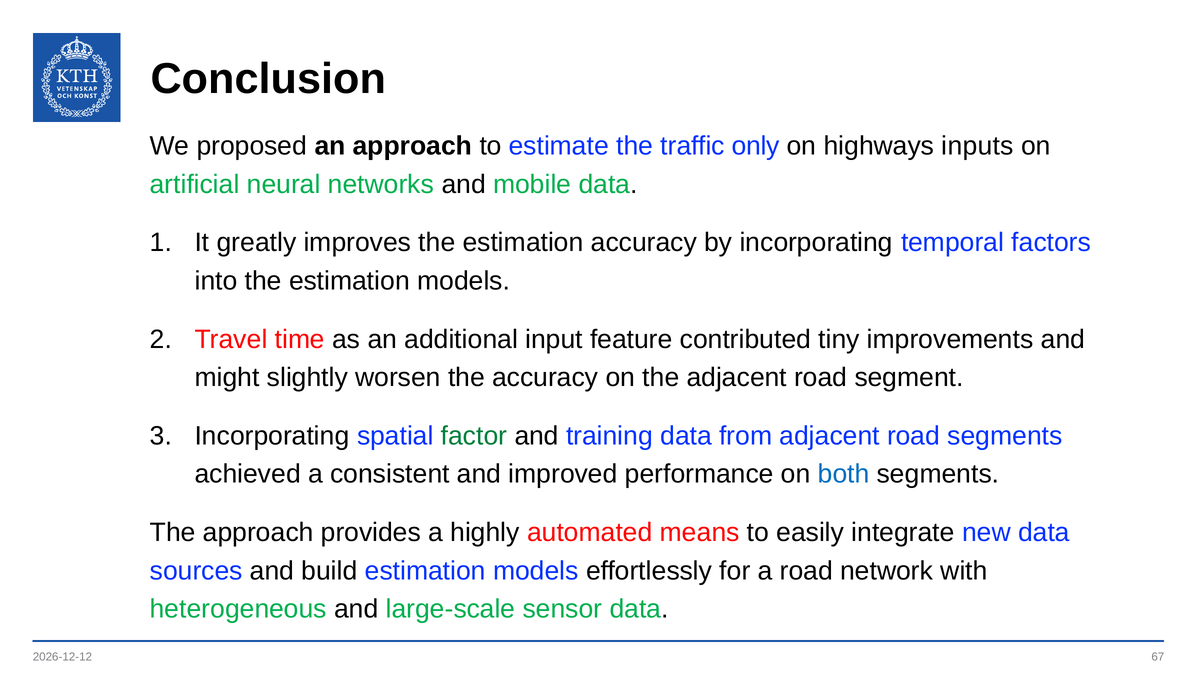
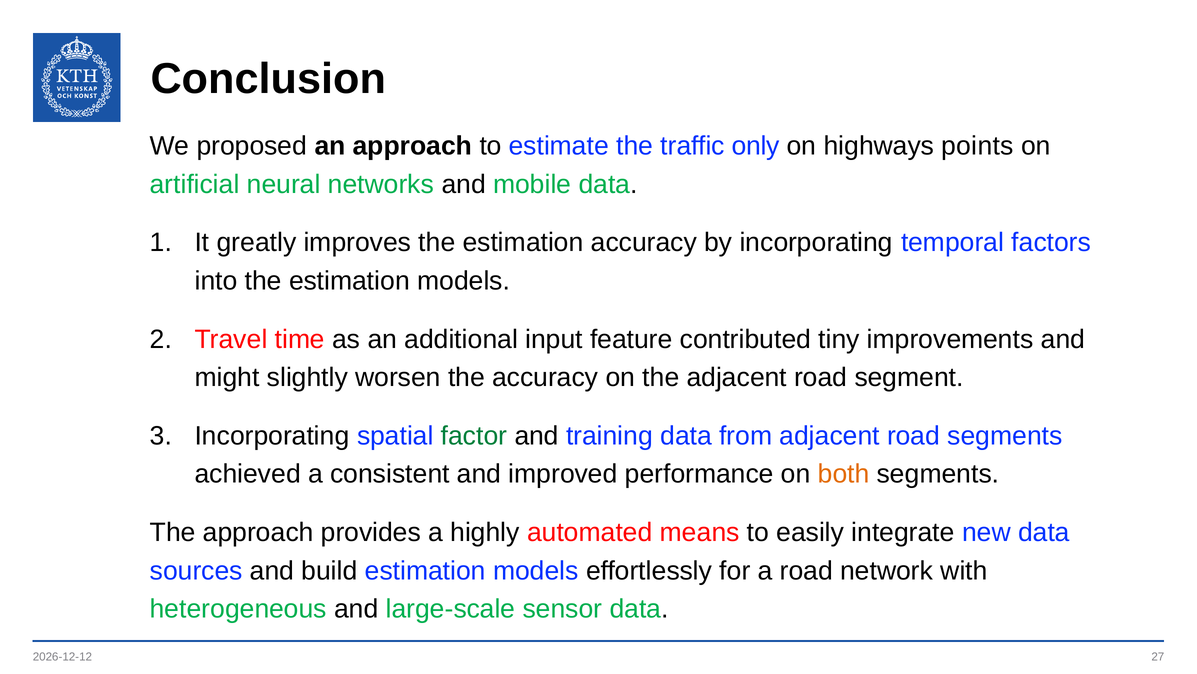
inputs: inputs -> points
both colour: blue -> orange
67: 67 -> 27
